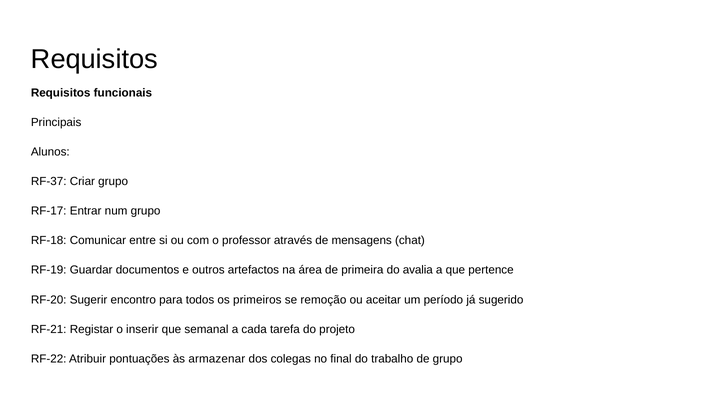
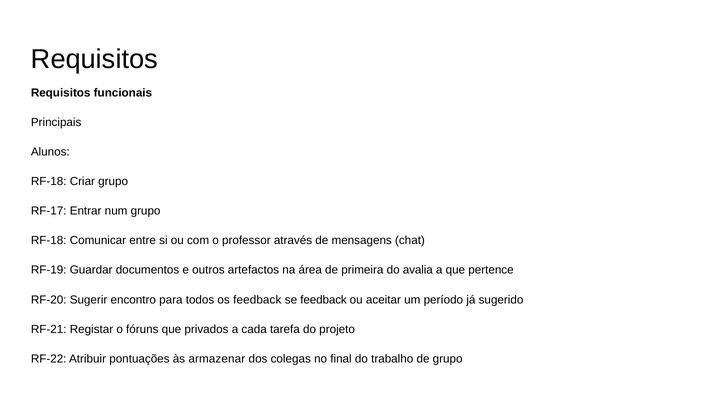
RF-37 at (49, 182): RF-37 -> RF-18
os primeiros: primeiros -> feedback
se remoção: remoção -> feedback
inserir: inserir -> fóruns
semanal: semanal -> privados
